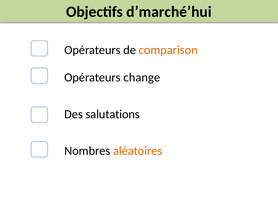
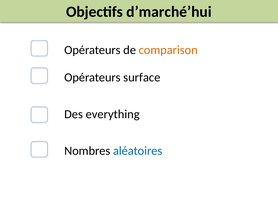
change: change -> surface
salutations: salutations -> everything
aléatoires colour: orange -> blue
